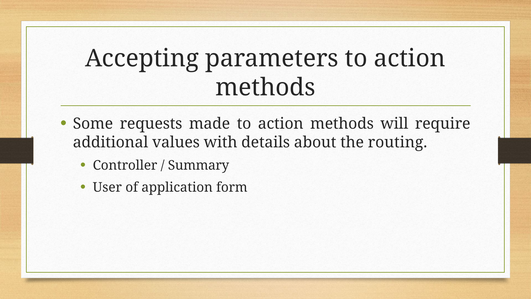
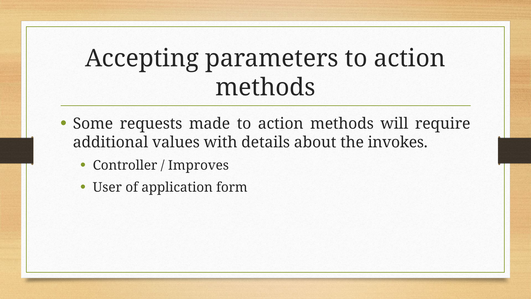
routing: routing -> invokes
Summary: Summary -> Improves
